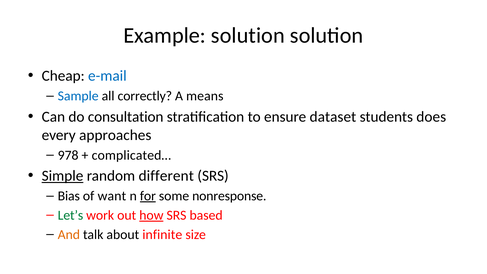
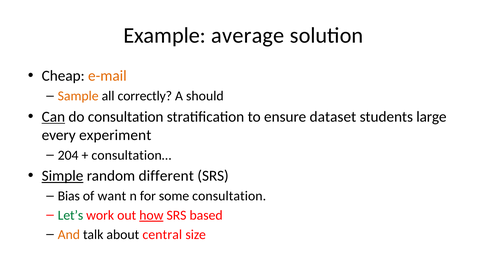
Example solution: solution -> average
e-mail colour: blue -> orange
Sample colour: blue -> orange
means: means -> should
Can underline: none -> present
does: does -> large
approaches: approaches -> experiment
978: 978 -> 204
complicated…: complicated… -> consultation…
for underline: present -> none
some nonresponse: nonresponse -> consultation
infinite: infinite -> central
